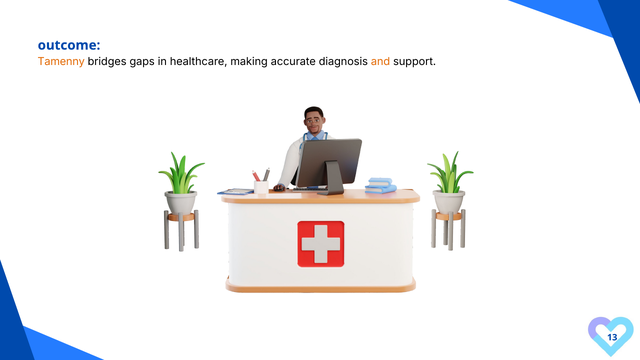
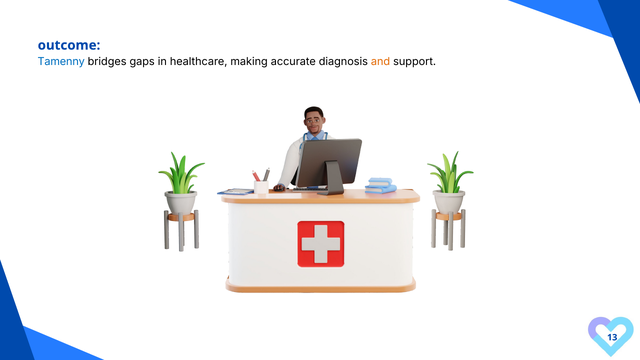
Tamenny colour: orange -> blue
